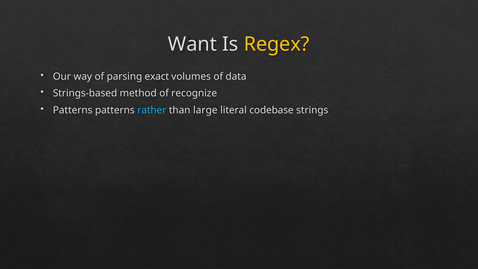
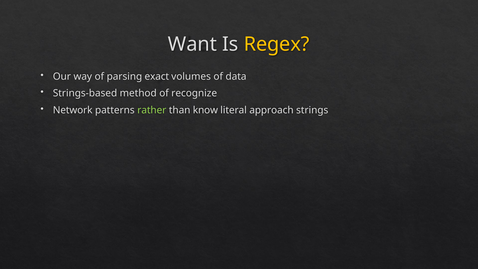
Patterns at (73, 110): Patterns -> Network
rather colour: light blue -> light green
large: large -> know
codebase: codebase -> approach
